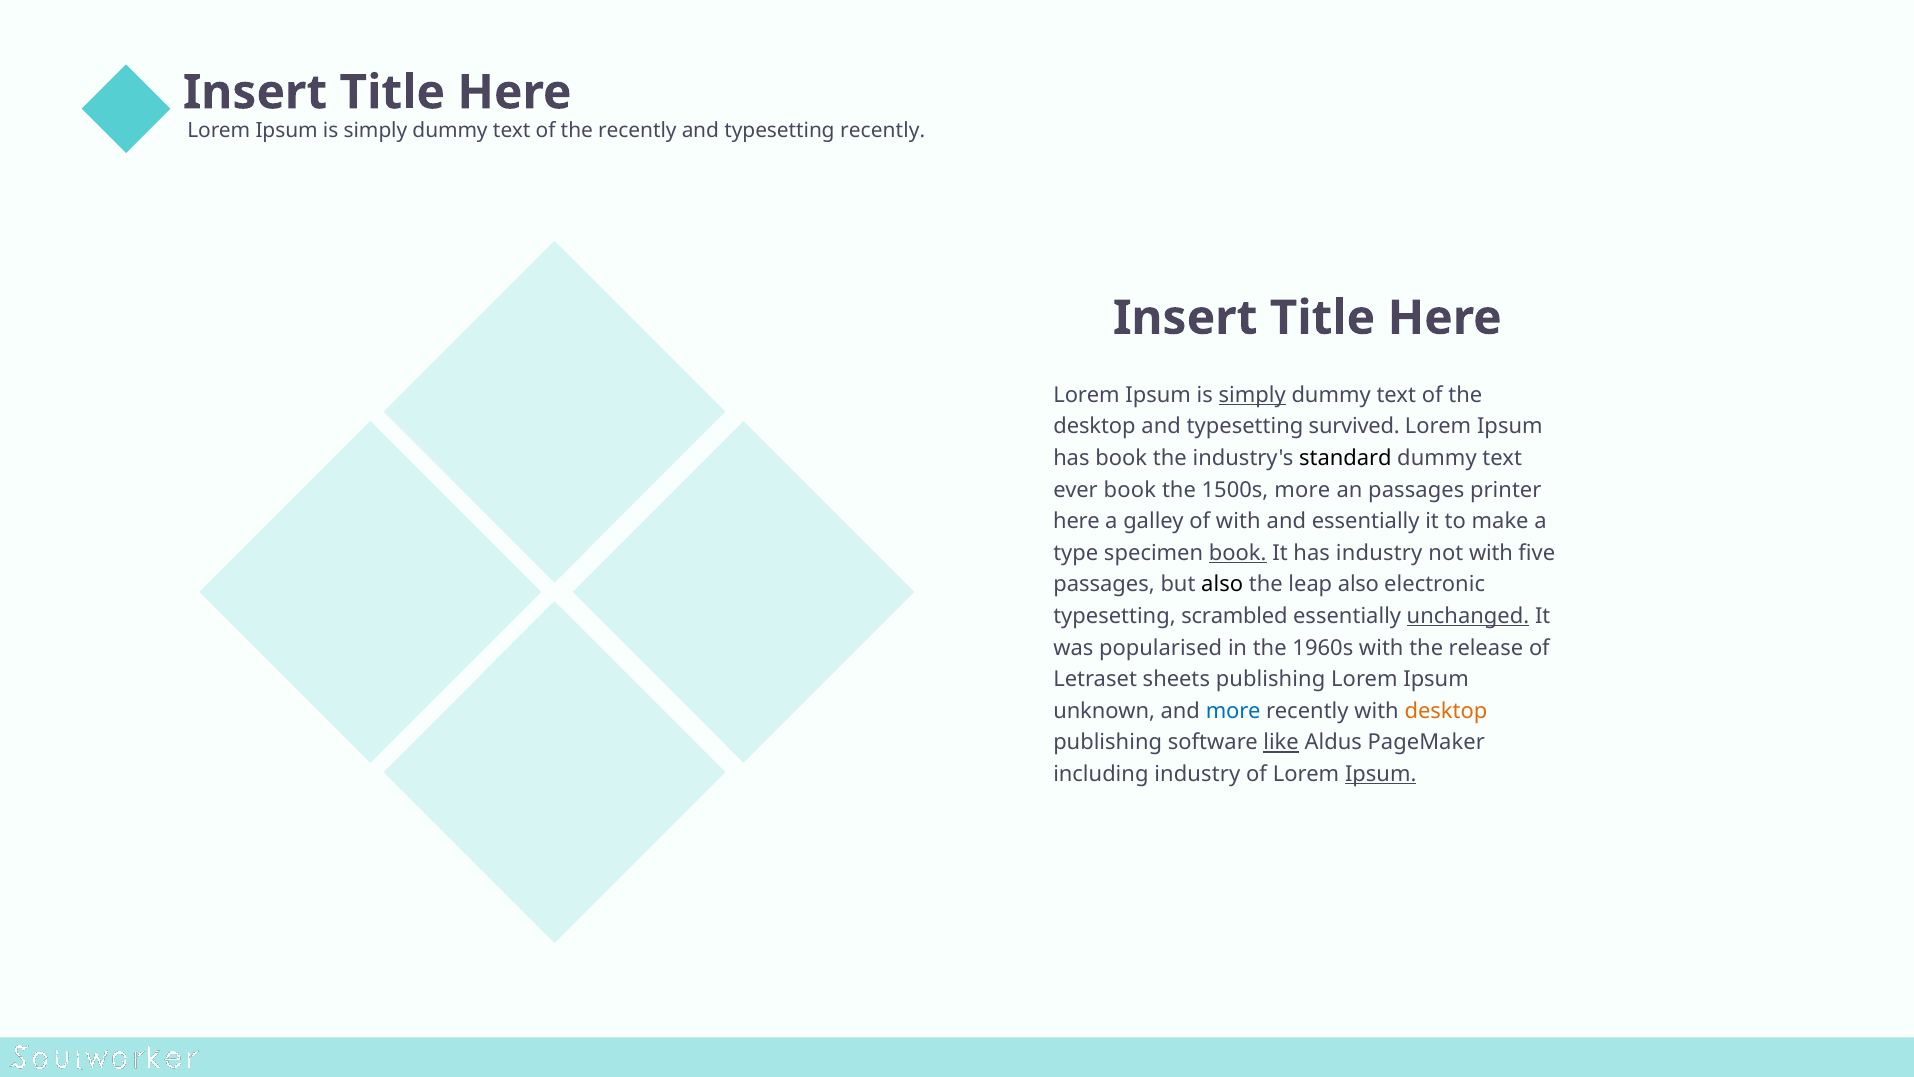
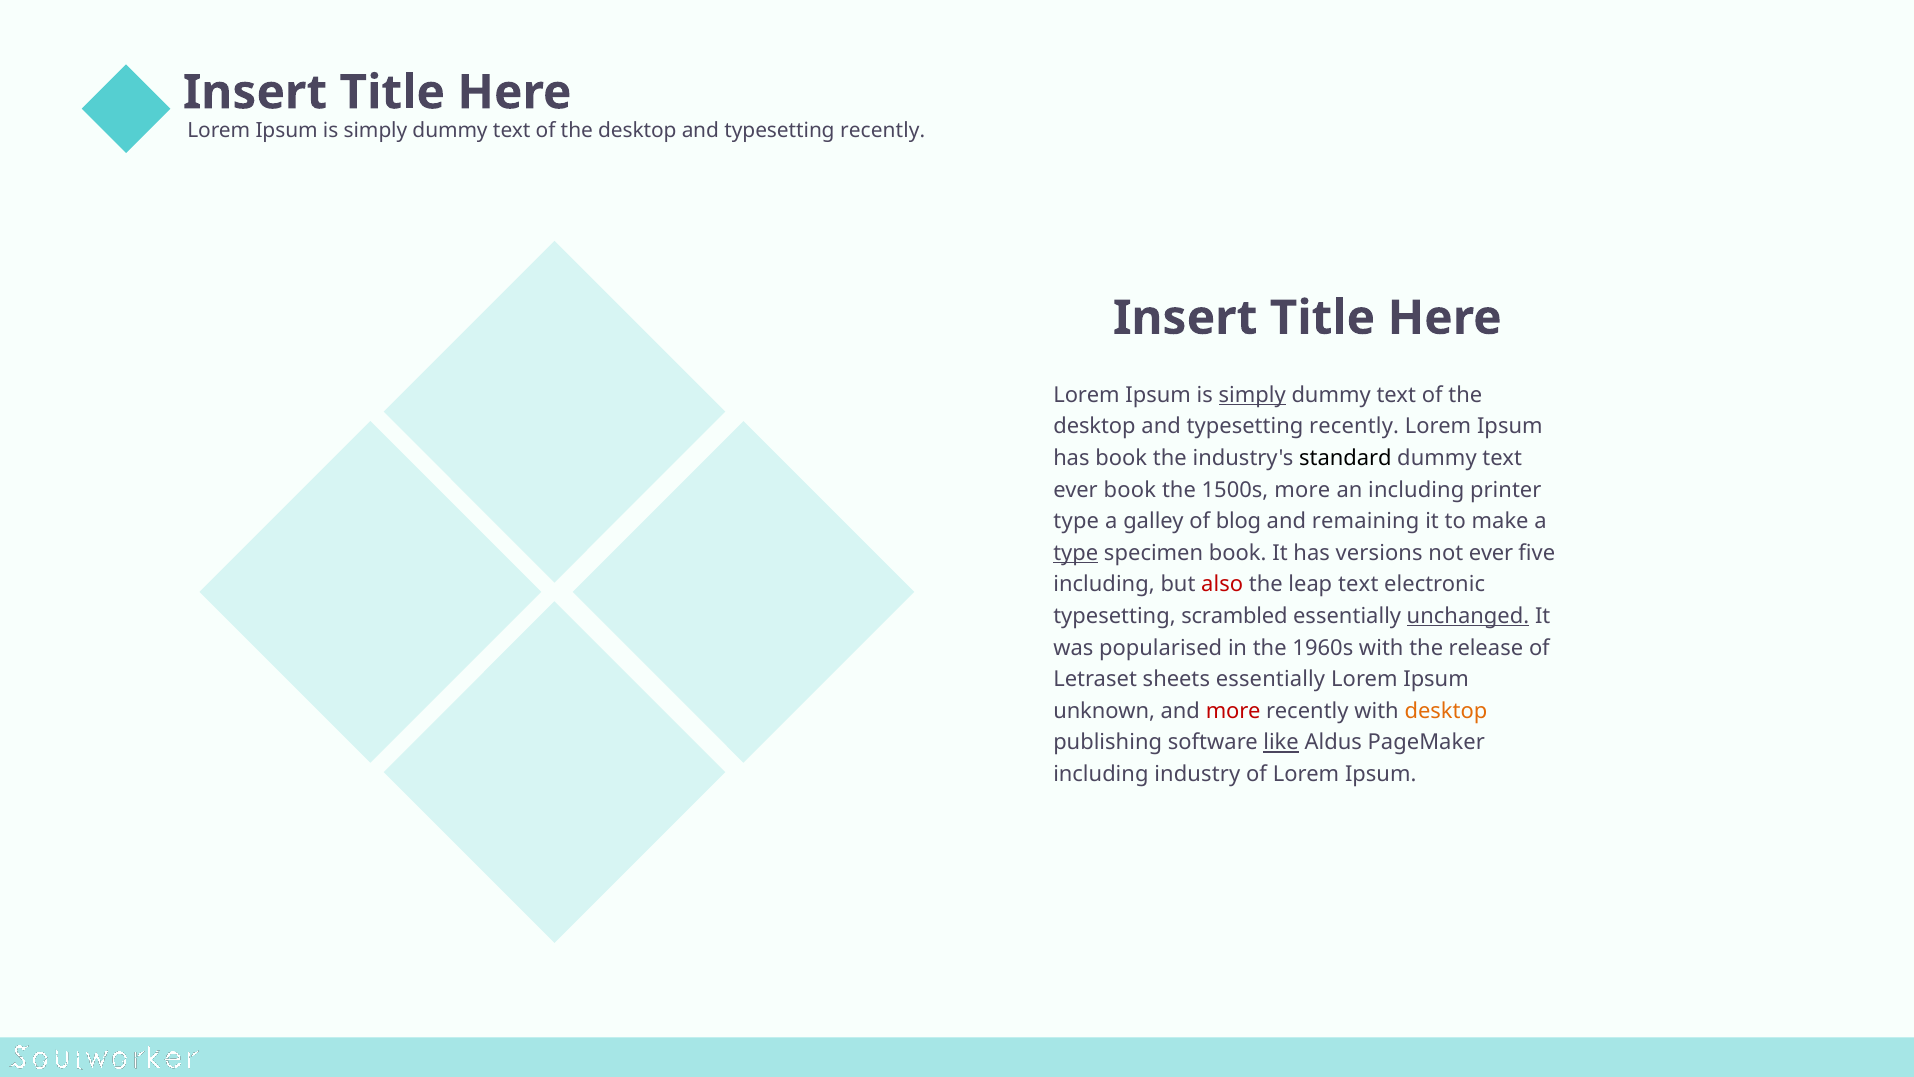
recently at (637, 131): recently -> desktop
survived at (1354, 427): survived -> recently
an passages: passages -> including
here at (1077, 521): here -> type
of with: with -> blog
and essentially: essentially -> remaining
type at (1076, 553) underline: none -> present
book at (1238, 553) underline: present -> none
has industry: industry -> versions
not with: with -> ever
passages at (1104, 584): passages -> including
also at (1222, 584) colour: black -> red
leap also: also -> text
sheets publishing: publishing -> essentially
more at (1233, 711) colour: blue -> red
Ipsum at (1381, 774) underline: present -> none
